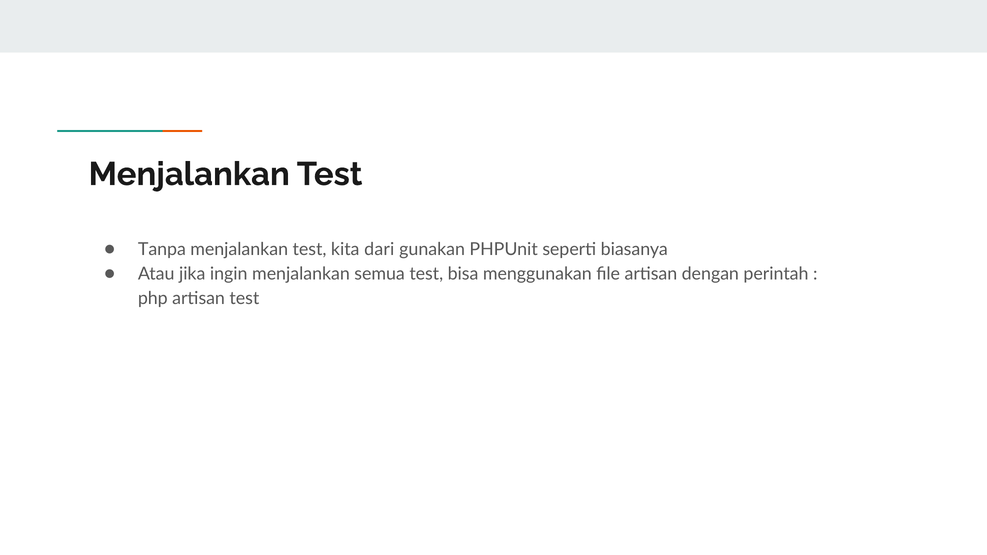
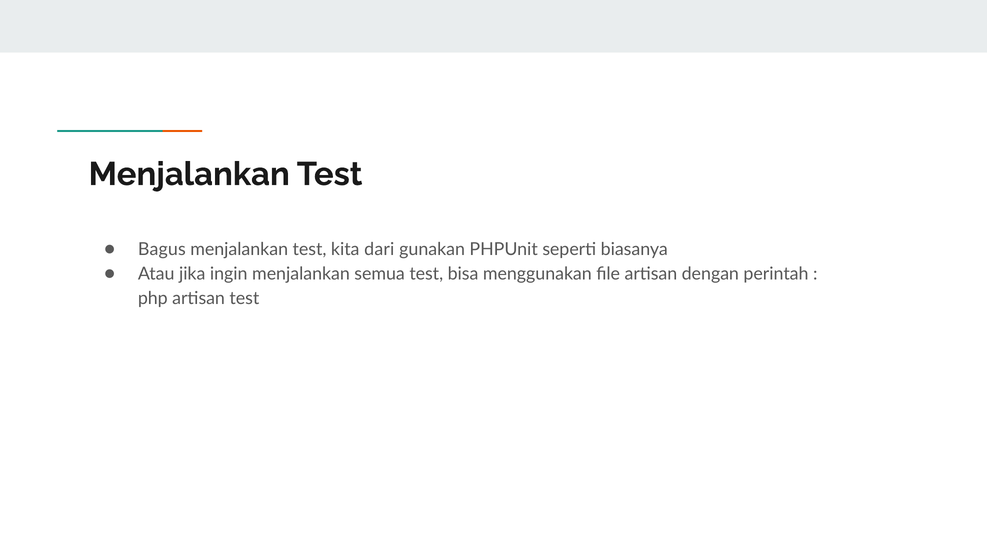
Tanpa: Tanpa -> Bagus
